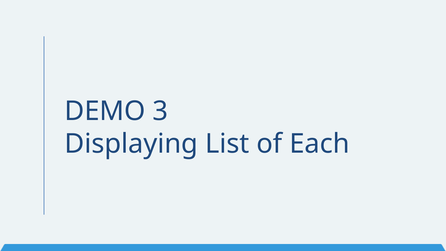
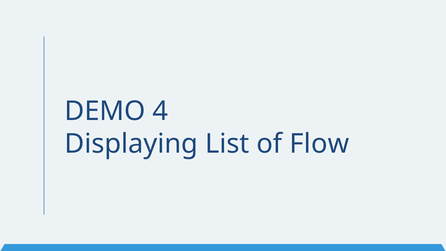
3: 3 -> 4
Each: Each -> Flow
